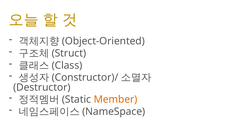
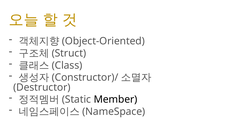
Member colour: orange -> black
